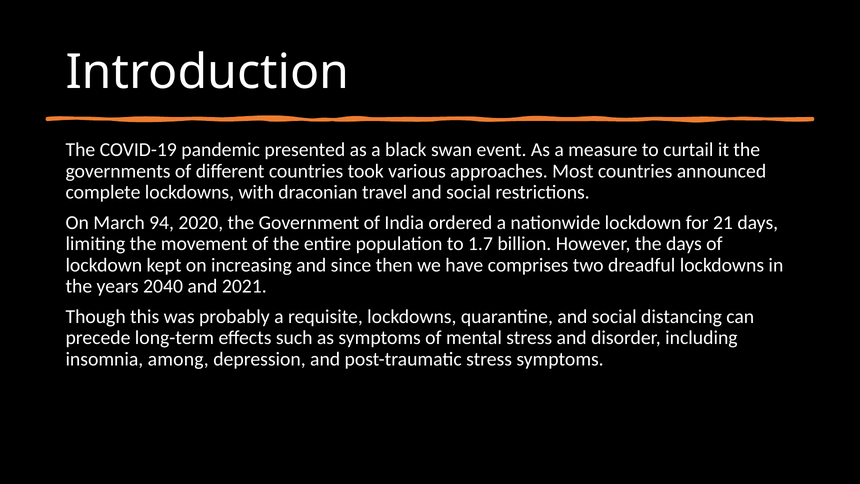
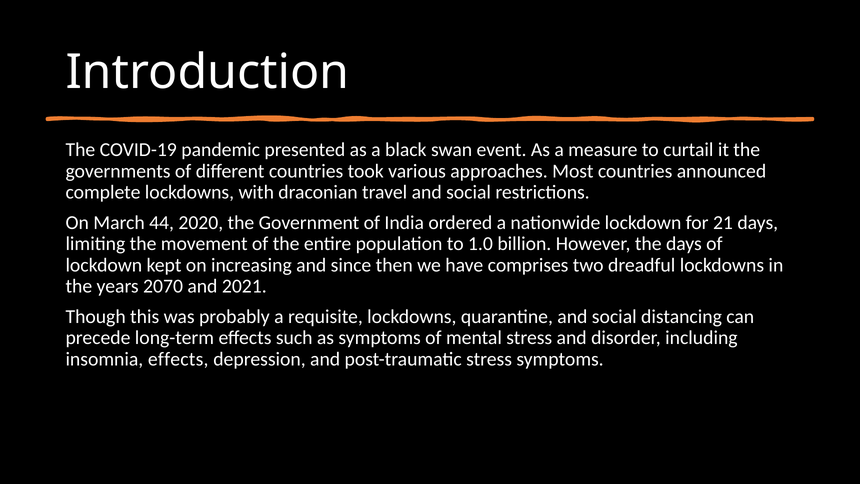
94: 94 -> 44
1.7: 1.7 -> 1.0
2040: 2040 -> 2070
insomnia among: among -> effects
